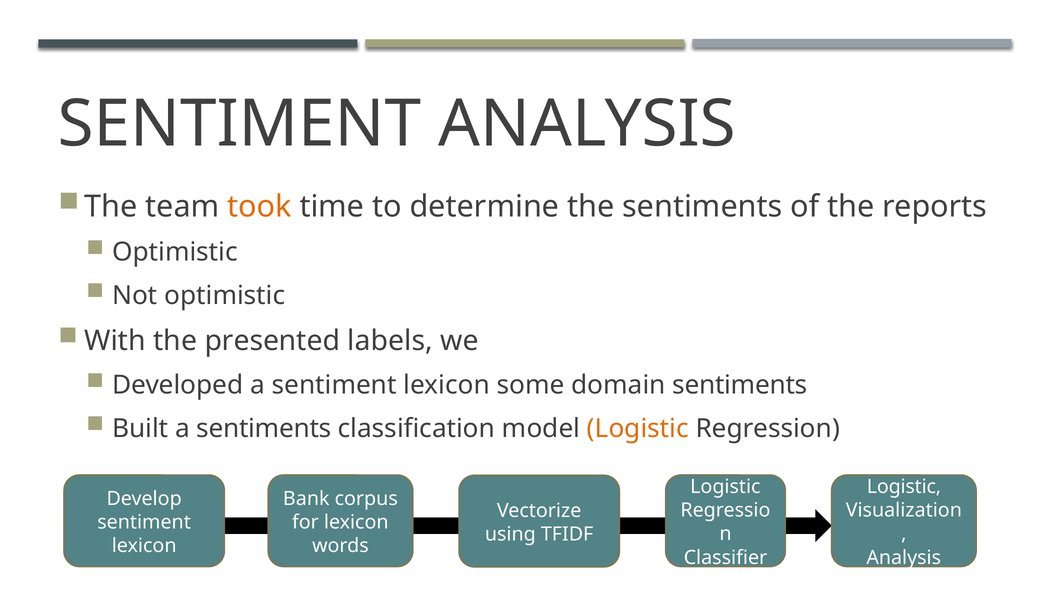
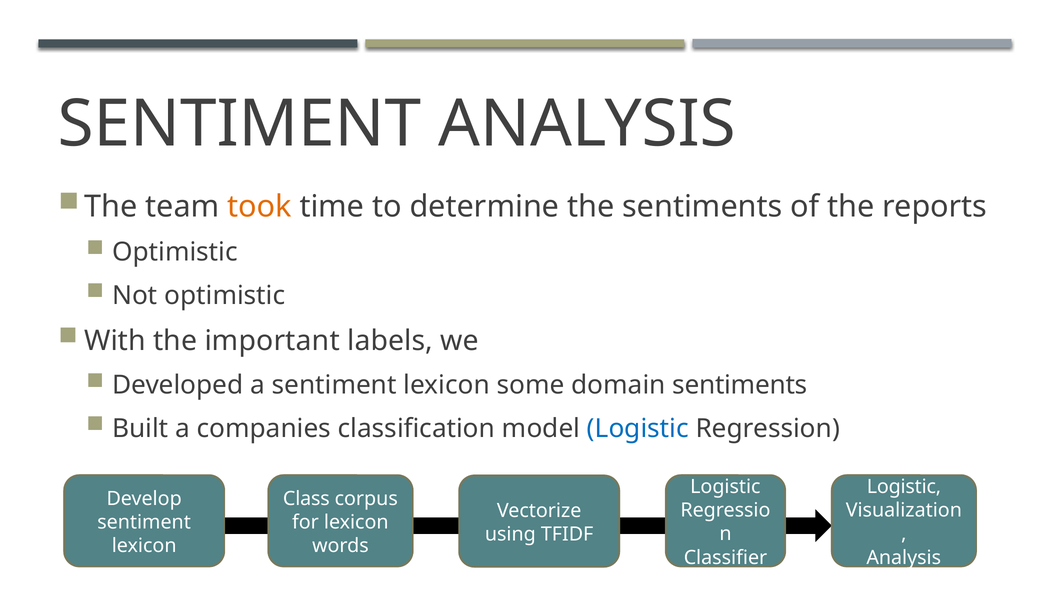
presented: presented -> important
a sentiments: sentiments -> companies
Logistic at (638, 429) colour: orange -> blue
Bank: Bank -> Class
